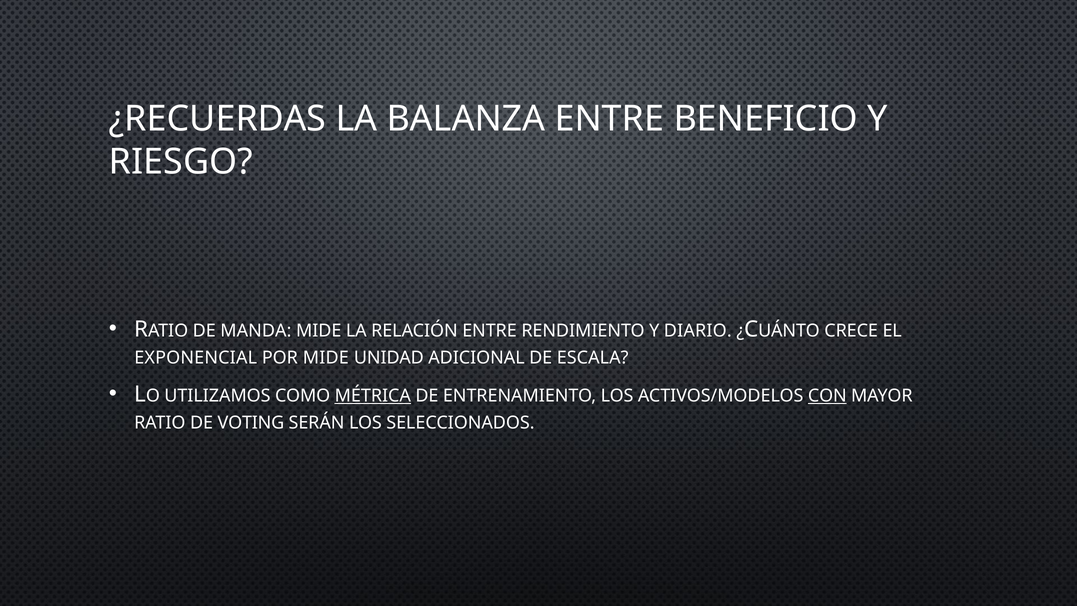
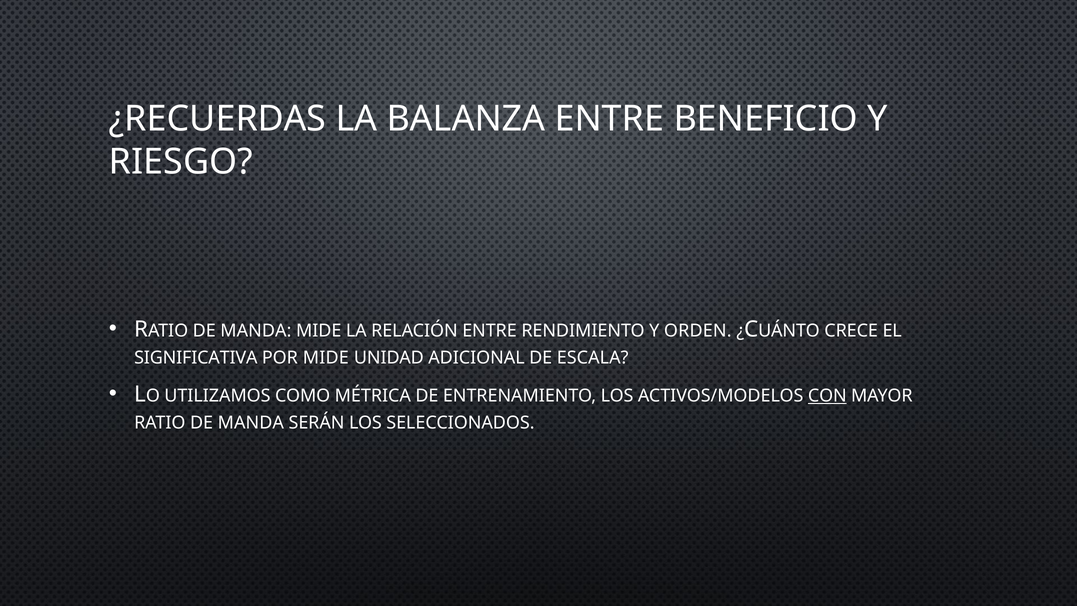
DIARIO: DIARIO -> ORDEN
EXPONENCIAL: EXPONENCIAL -> SIGNIFICATIVA
MÉTRICA underline: present -> none
RATIO DE VOTING: VOTING -> MANDA
